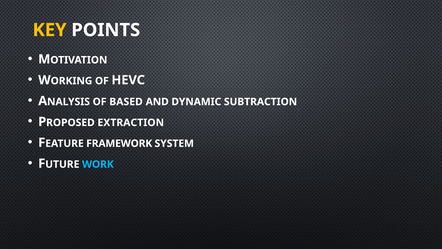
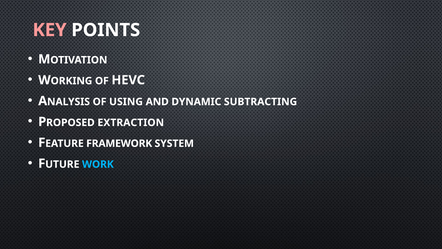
KEY colour: yellow -> pink
BASED: BASED -> USING
SUBTRACTION: SUBTRACTION -> SUBTRACTING
